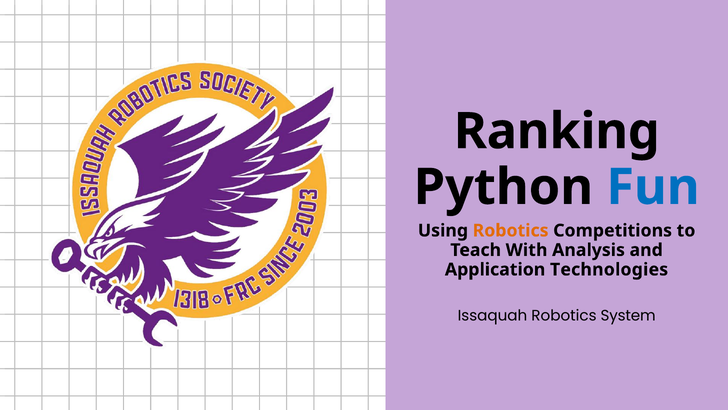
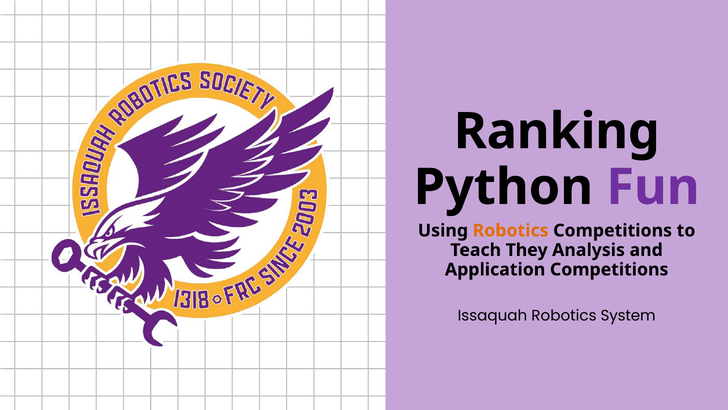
Fun colour: blue -> purple
With: With -> They
Application Technologies: Technologies -> Competitions
